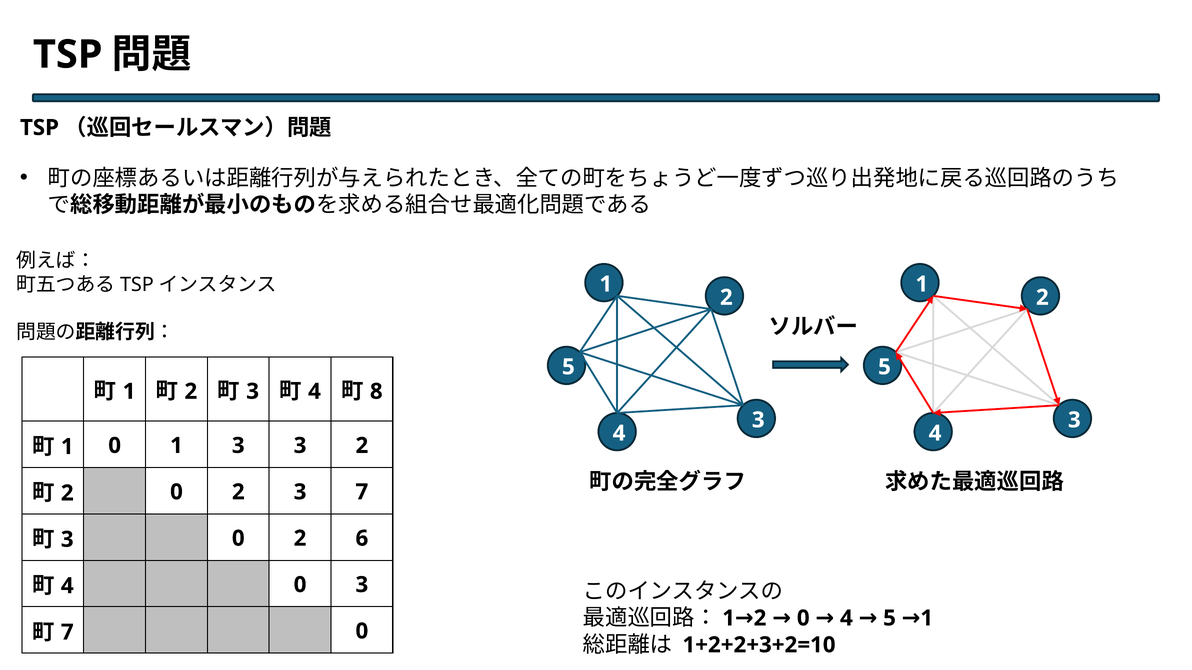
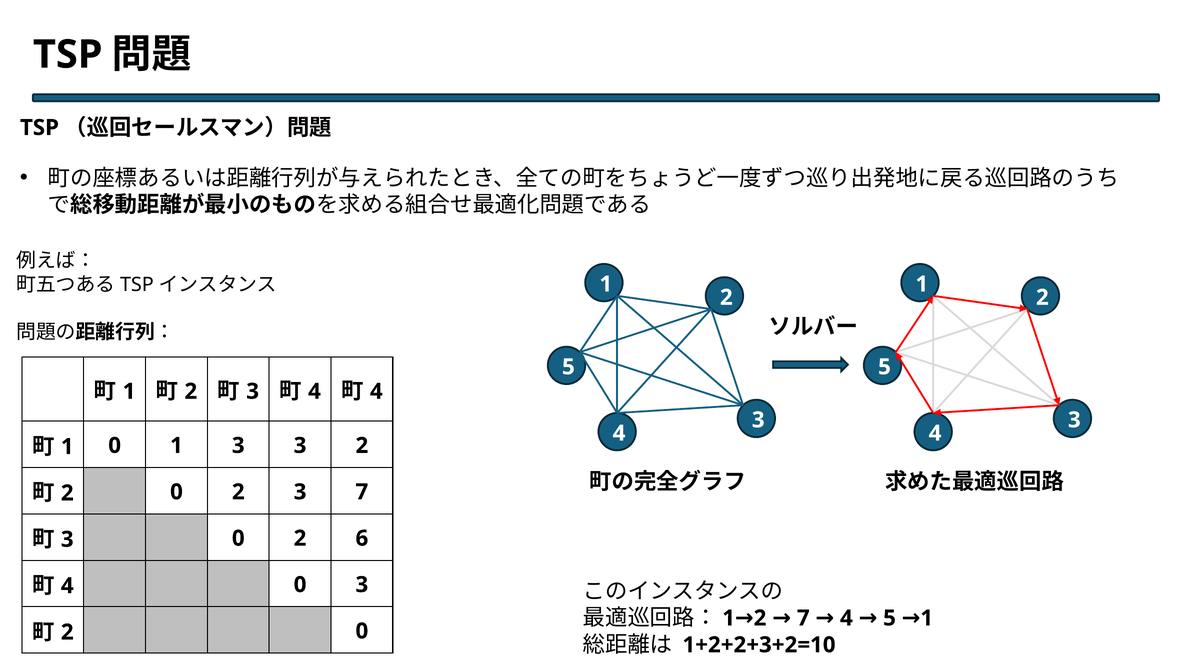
8 at (376, 392): 8 -> 4
1 2 0: 0 -> 7
7 at (67, 633): 7 -> 2
